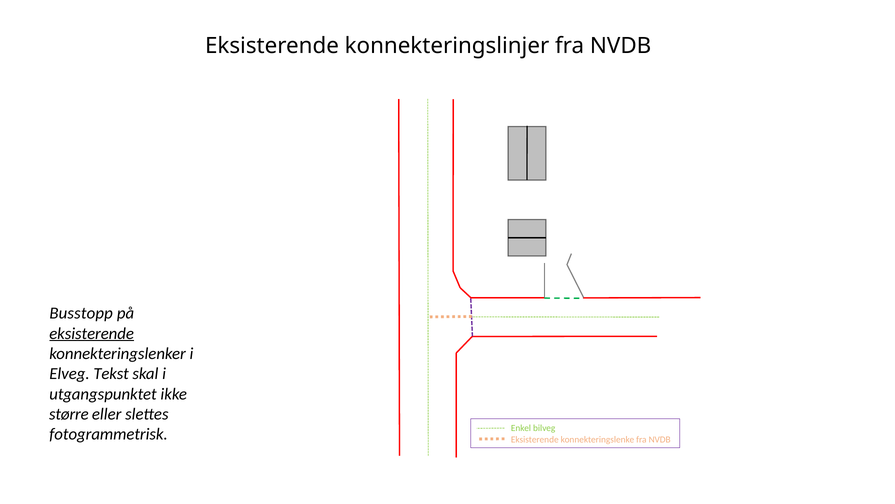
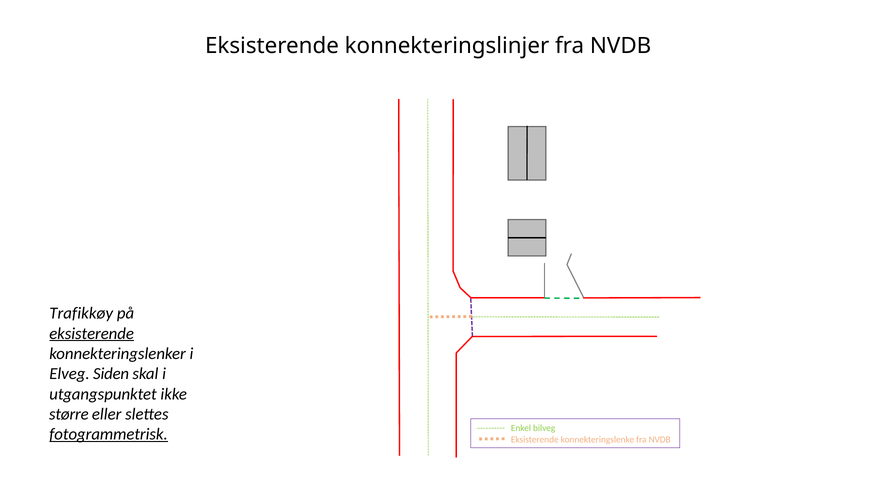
Busstopp: Busstopp -> Trafikkøy
Tekst: Tekst -> Siden
fotogrammetrisk underline: none -> present
